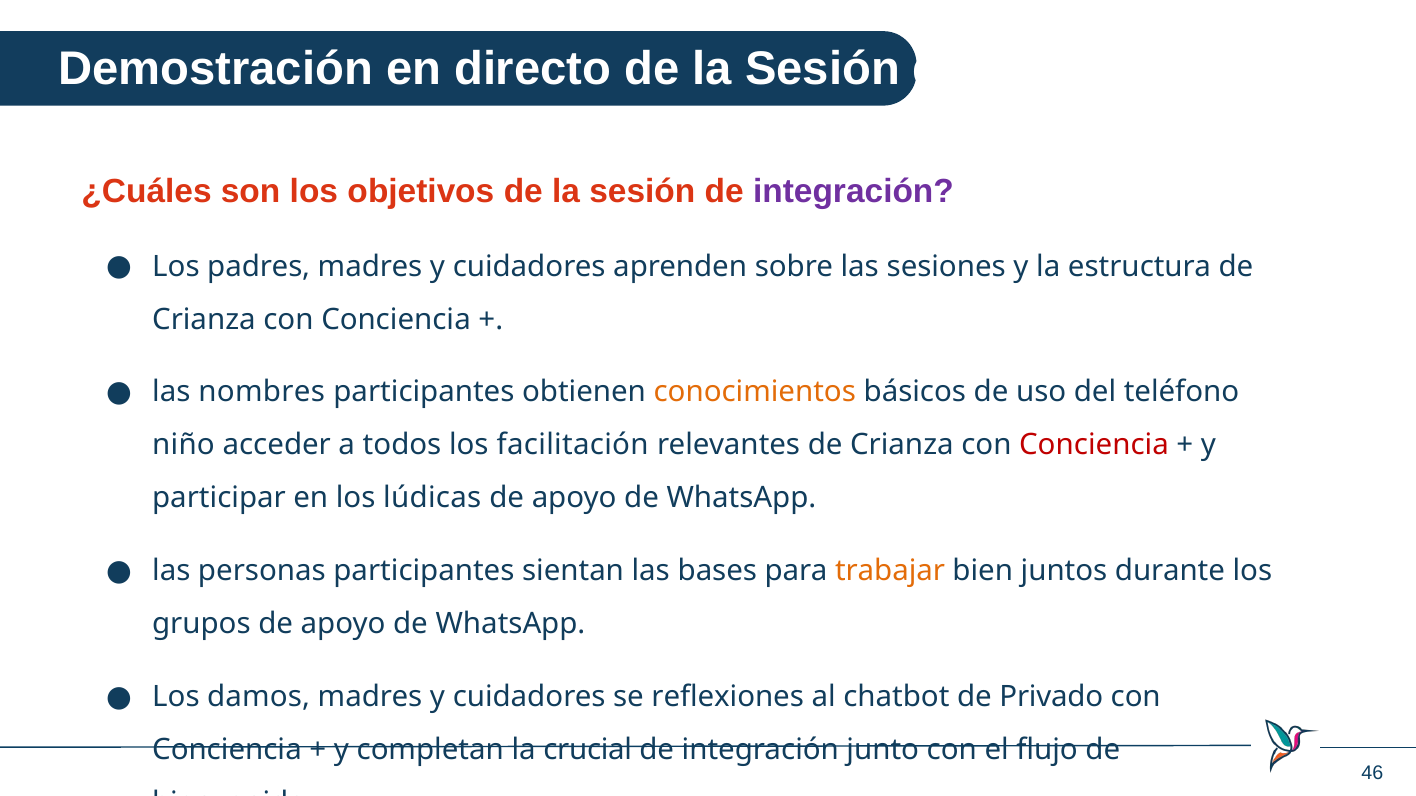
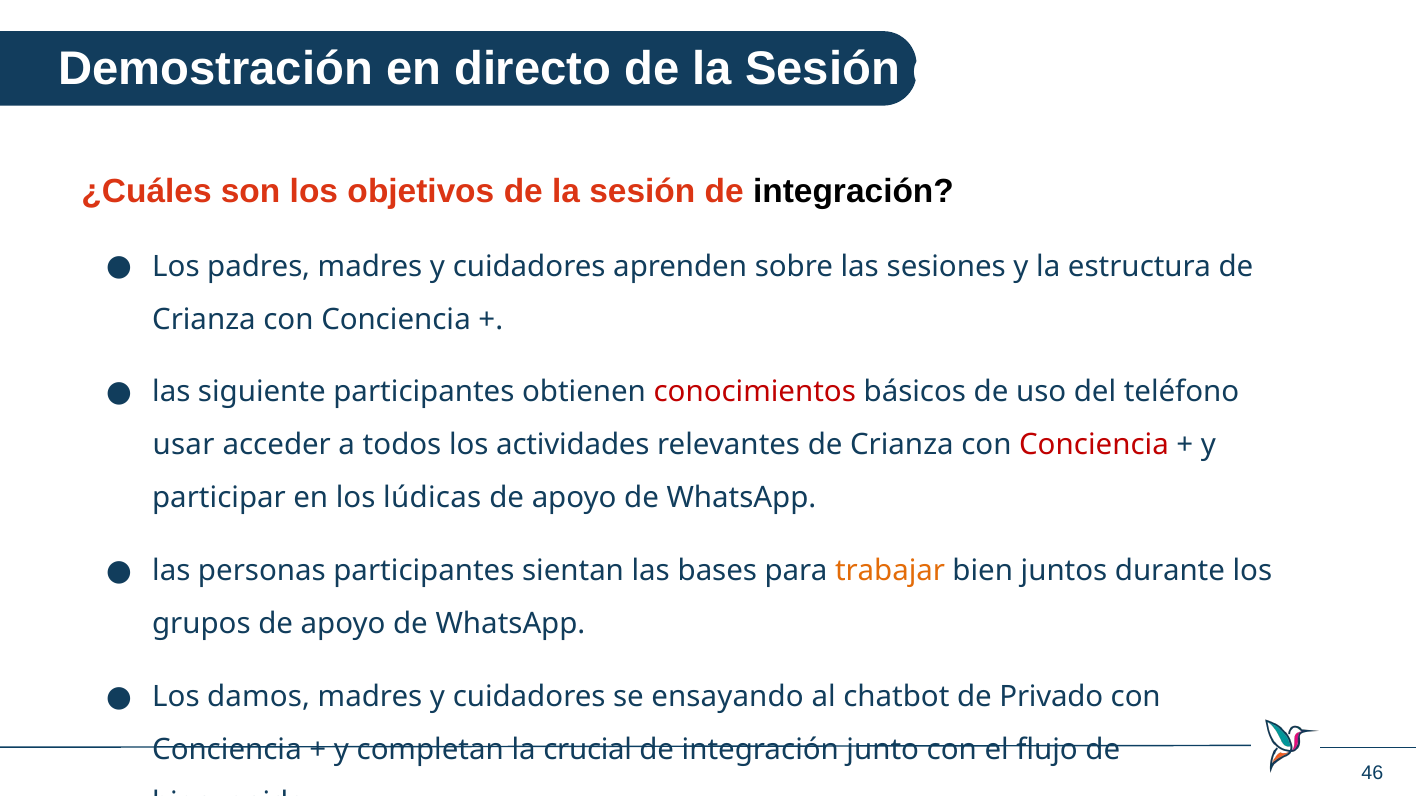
integración at (853, 192) colour: purple -> black
nombres: nombres -> siguiente
conocimientos colour: orange -> red
niño: niño -> usar
facilitación: facilitación -> actividades
reflexiones: reflexiones -> ensayando
